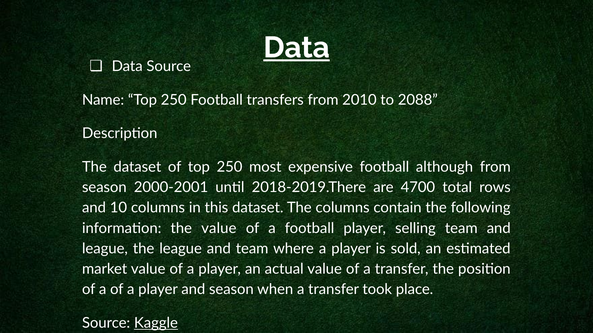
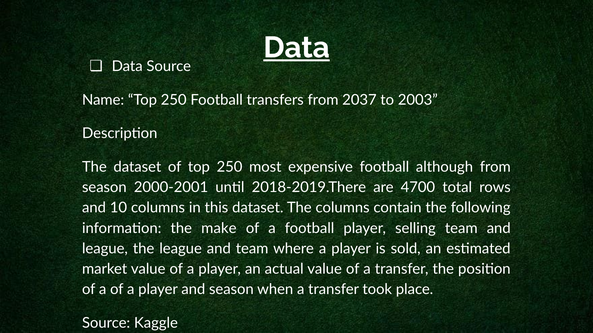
2010: 2010 -> 2037
2088: 2088 -> 2003
the value: value -> make
Kaggle underline: present -> none
